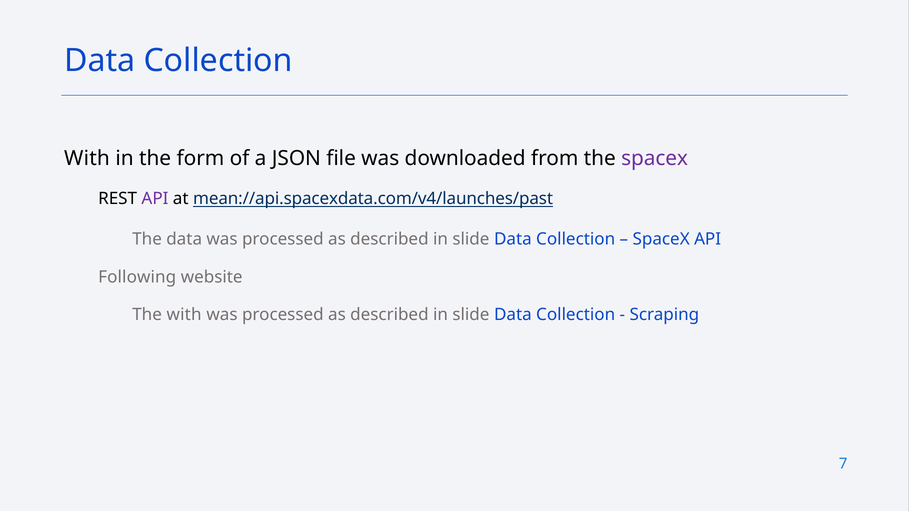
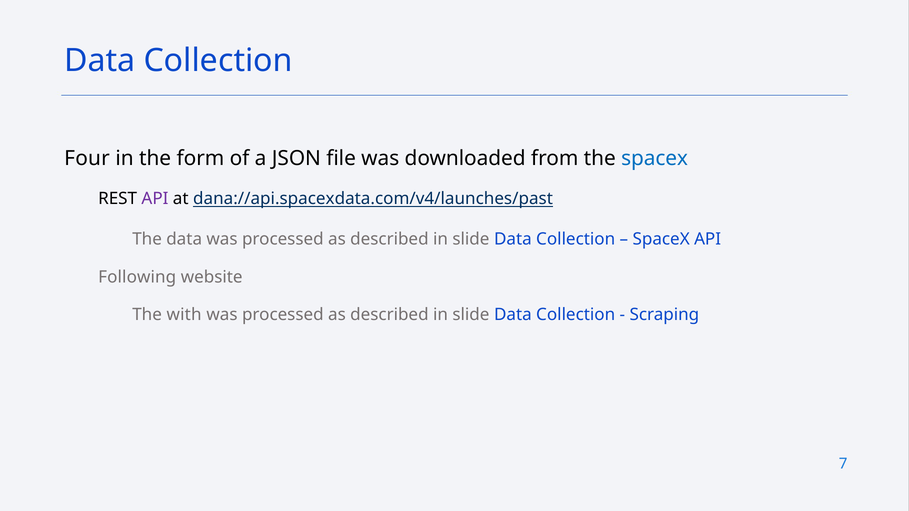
With at (87, 158): With -> Four
spacex at (655, 158) colour: purple -> blue
mean://api.spacexdata.com/v4/launches/past: mean://api.spacexdata.com/v4/launches/past -> dana://api.spacexdata.com/v4/launches/past
